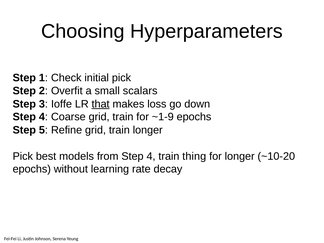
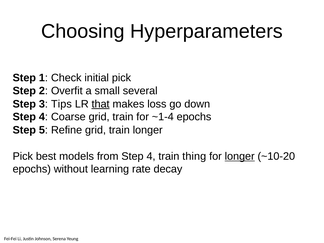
scalars: scalars -> several
Ioffe: Ioffe -> Tips
~1-9: ~1-9 -> ~1-4
longer at (240, 156) underline: none -> present
